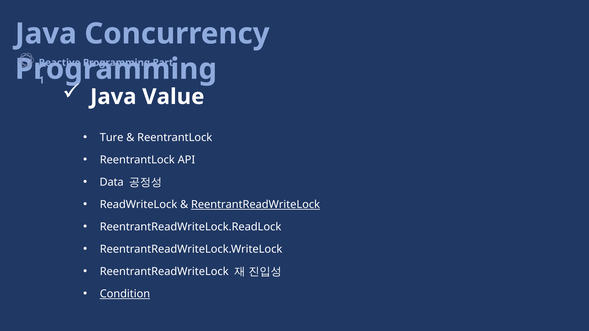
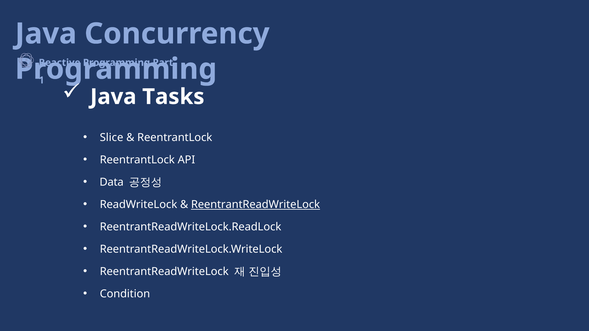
Value: Value -> Tasks
Ture: Ture -> Slice
Condition underline: present -> none
